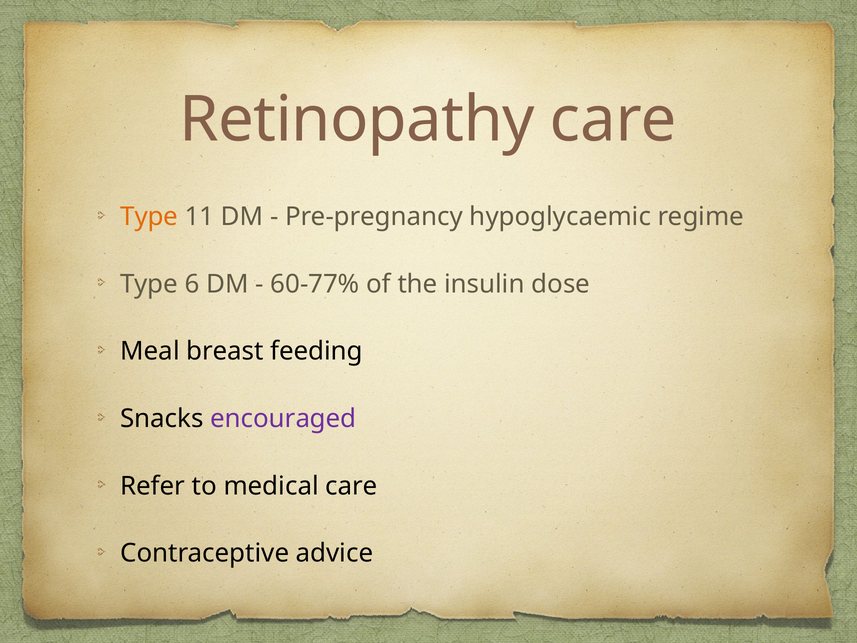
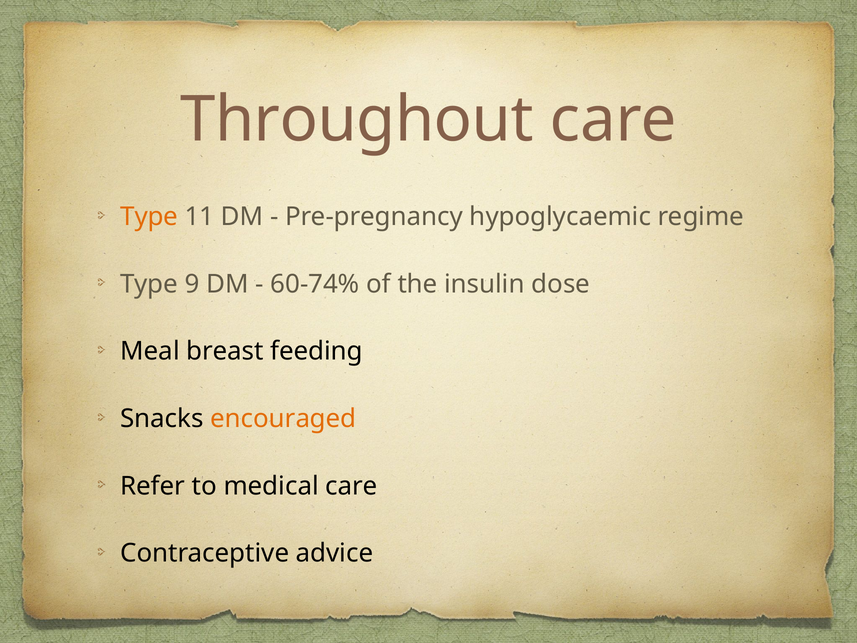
Retinopathy: Retinopathy -> Throughout
6: 6 -> 9
60-77%: 60-77% -> 60-74%
encouraged colour: purple -> orange
